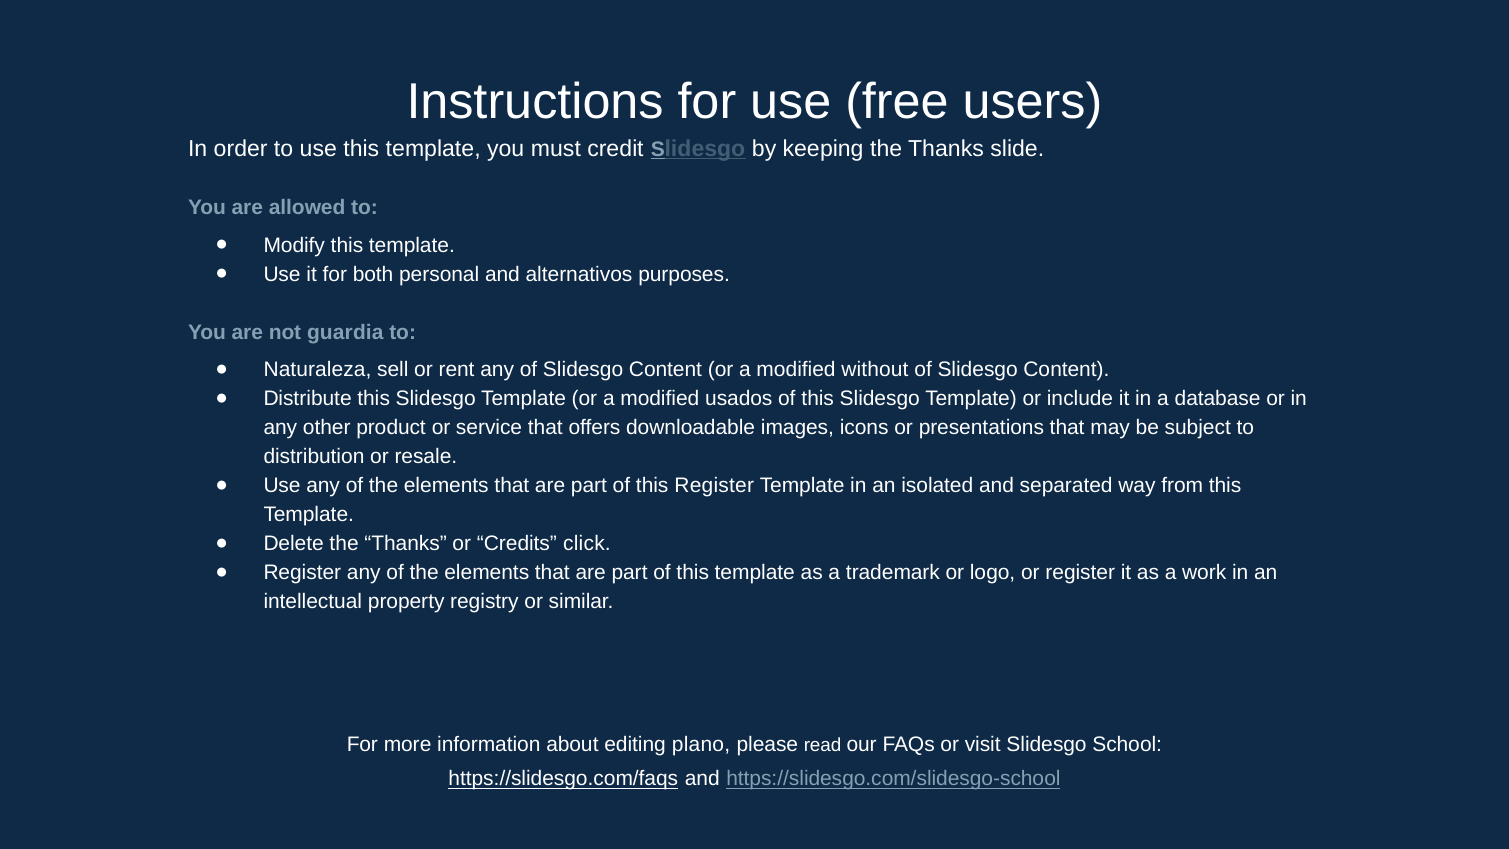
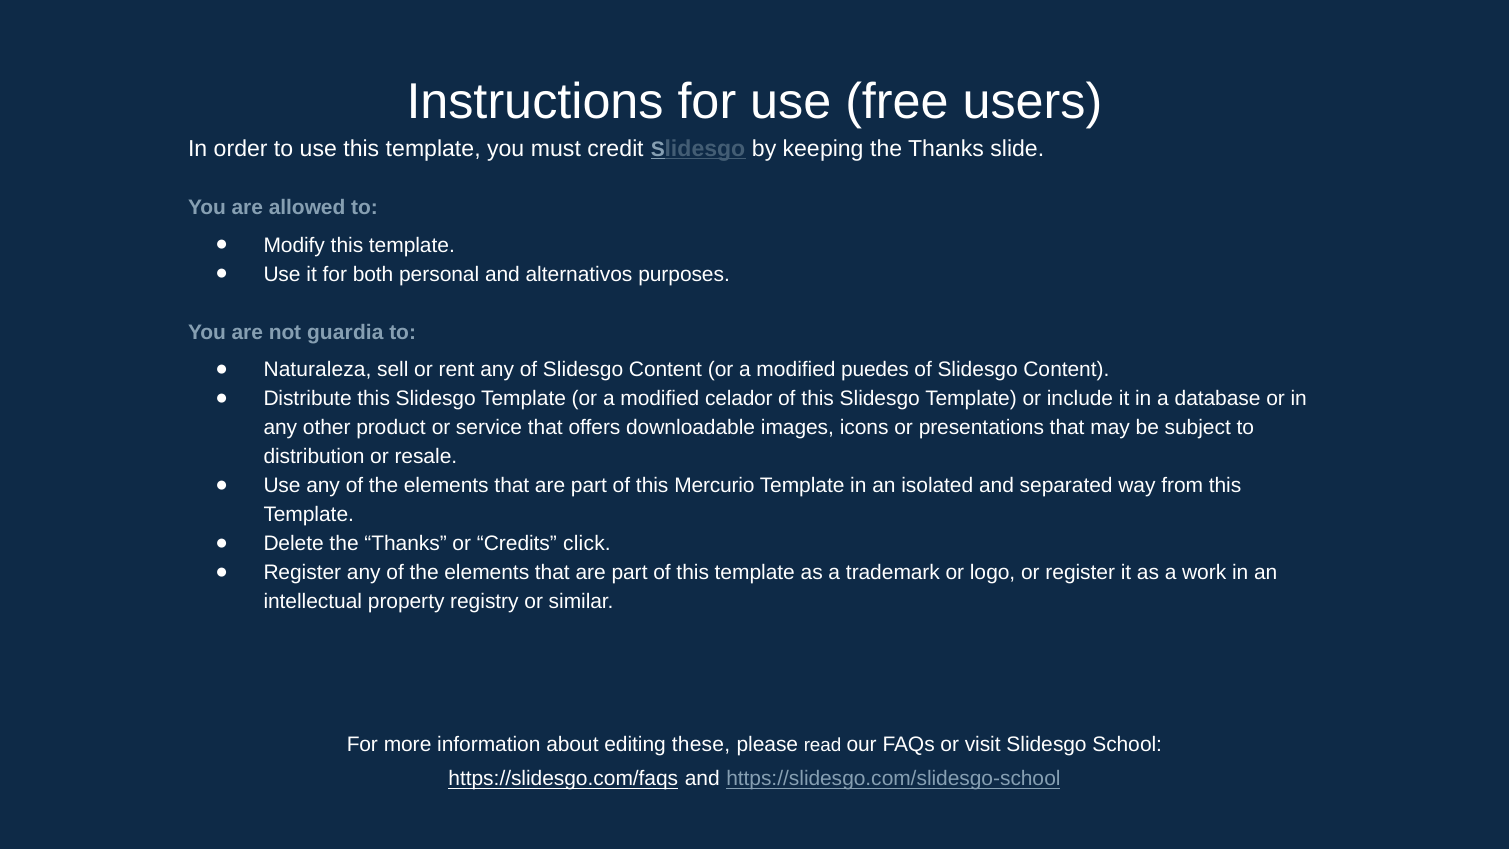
without: without -> puedes
usados: usados -> celador
this Register: Register -> Mercurio
plano: plano -> these
